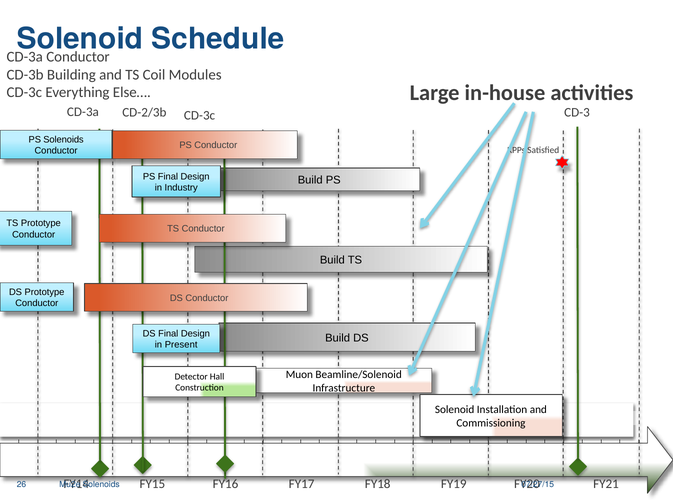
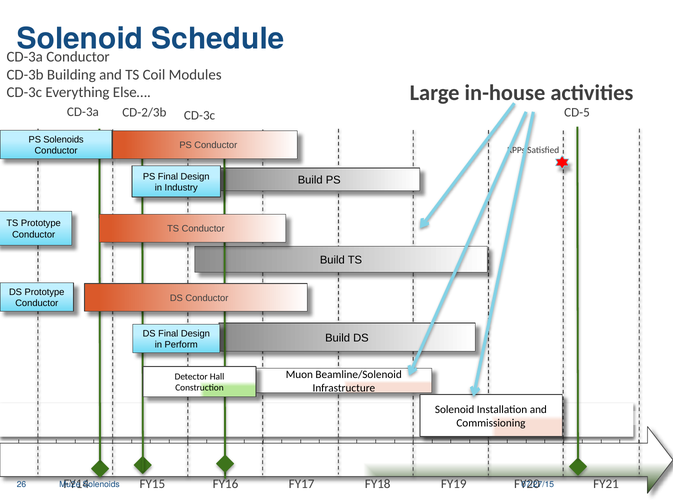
CD-3: CD-3 -> CD-5
Present: Present -> Perform
